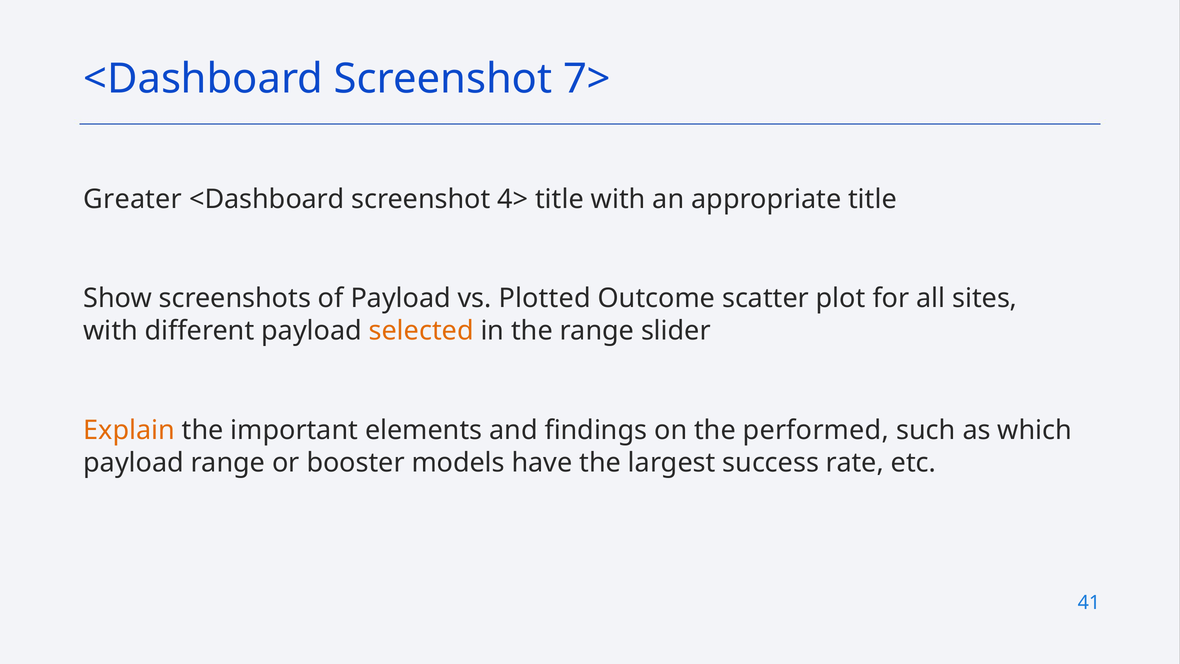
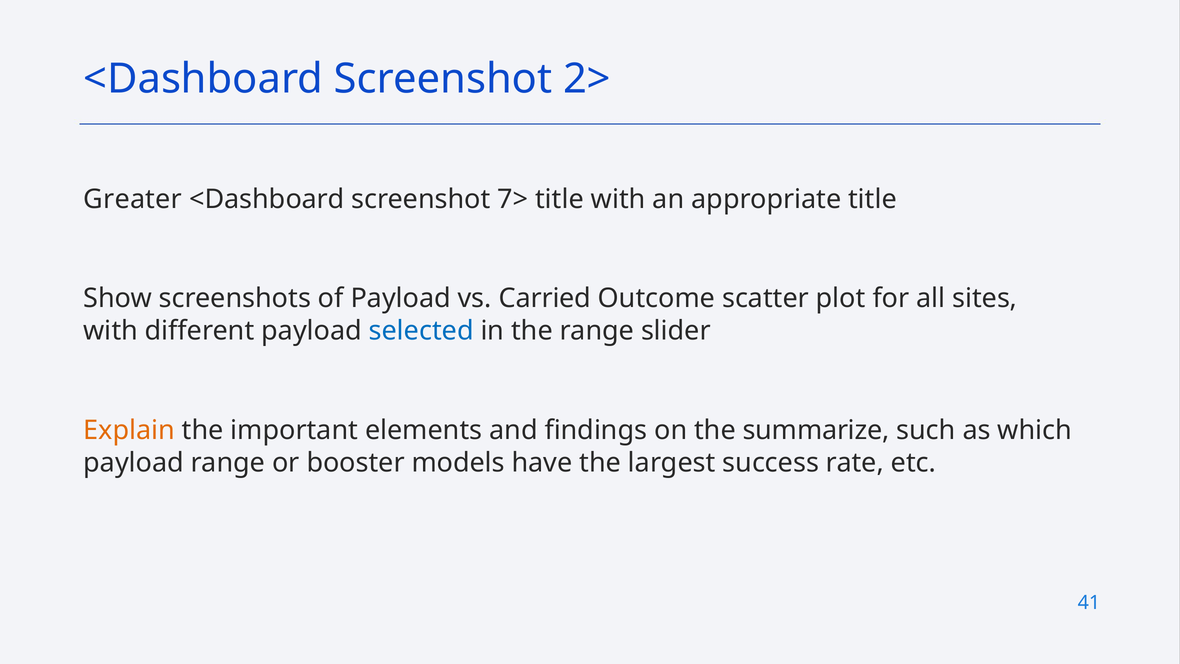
7>: 7> -> 2>
4>: 4> -> 7>
Plotted: Plotted -> Carried
selected colour: orange -> blue
performed: performed -> summarize
